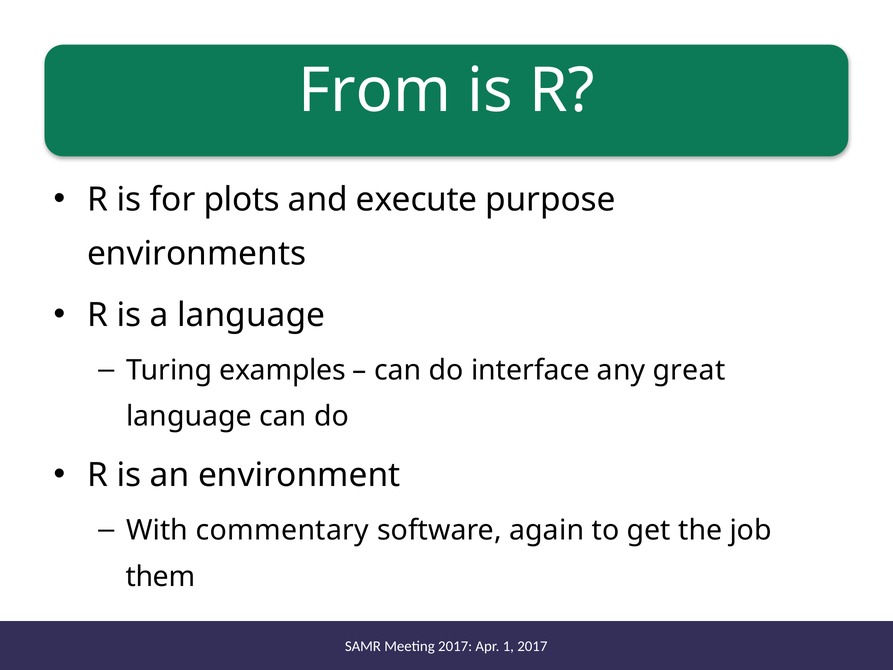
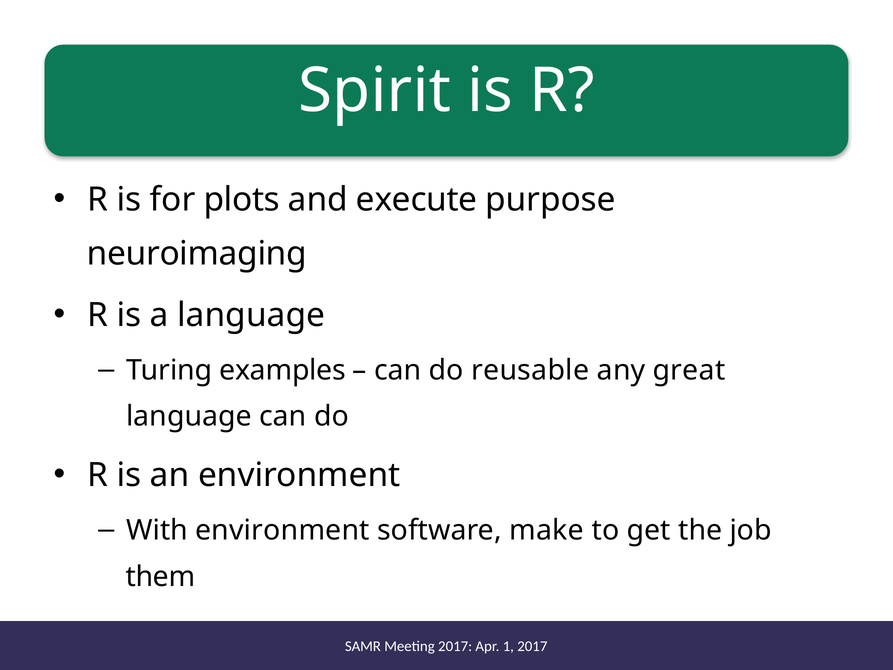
From: From -> Spirit
environments: environments -> neuroimaging
interface: interface -> reusable
With commentary: commentary -> environment
again: again -> make
